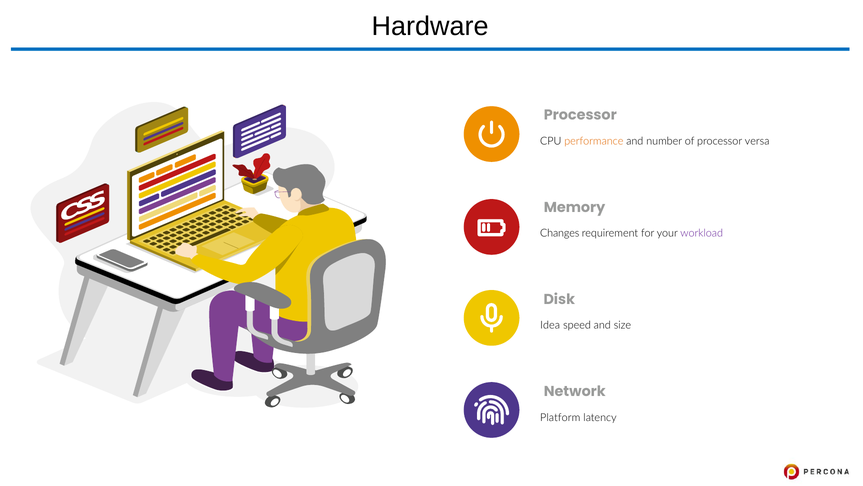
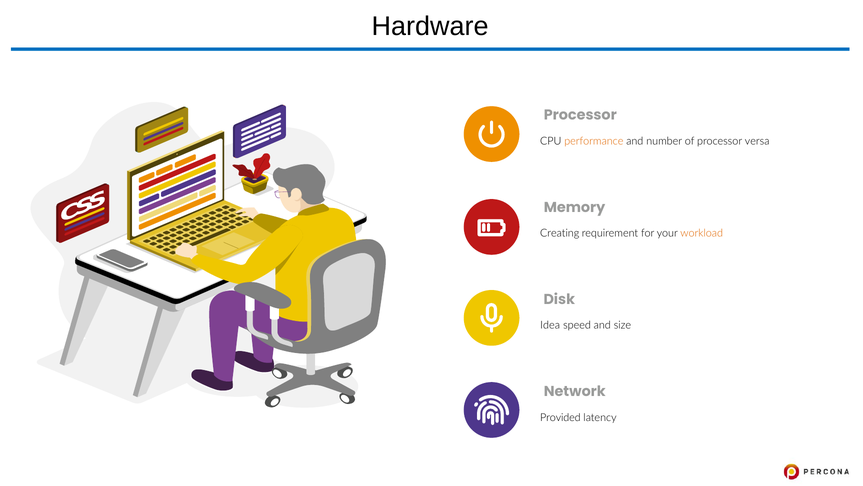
Changes: Changes -> Creating
workload colour: purple -> orange
Platform: Platform -> Provided
